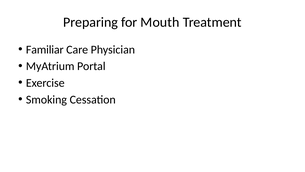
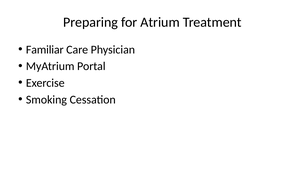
Mouth: Mouth -> Atrium
